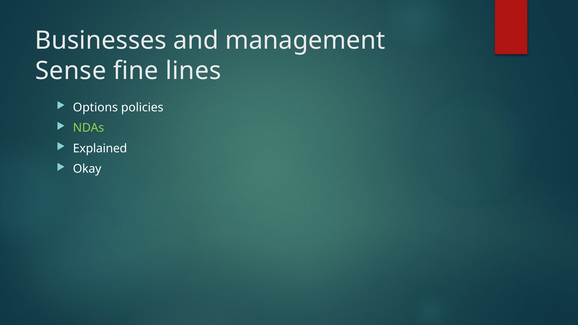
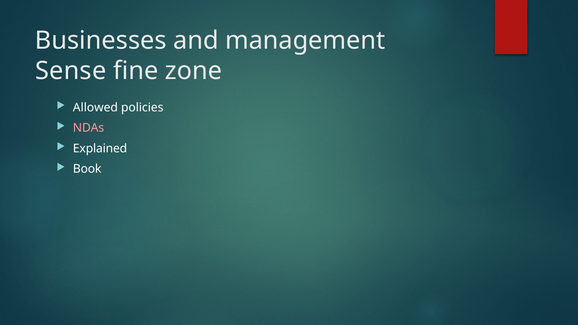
lines: lines -> zone
Options: Options -> Allowed
NDAs colour: light green -> pink
Okay: Okay -> Book
